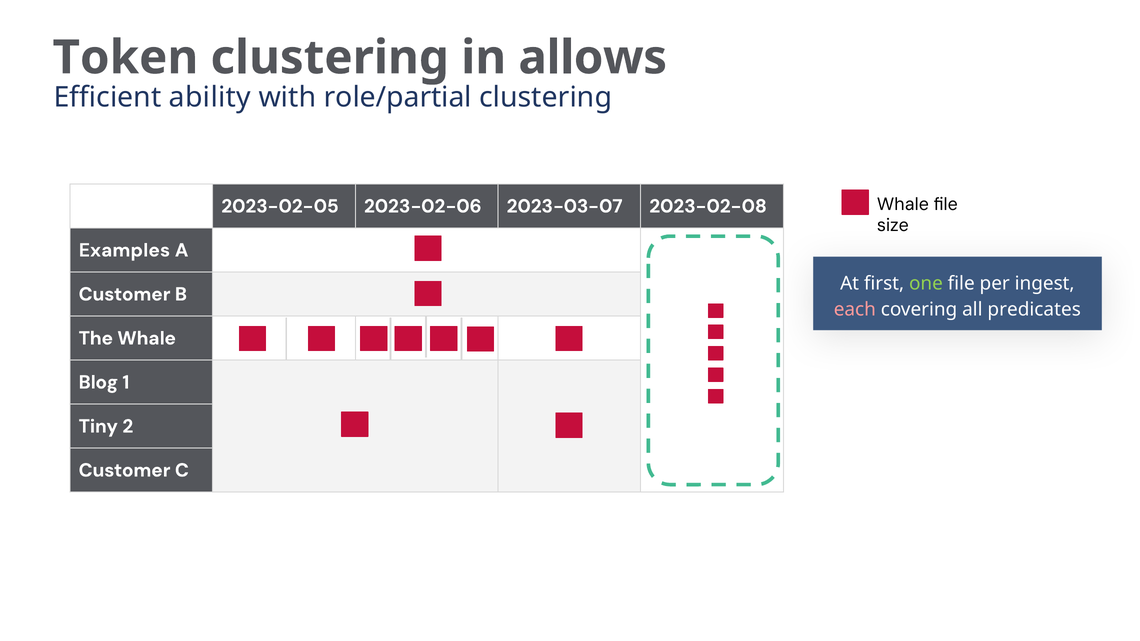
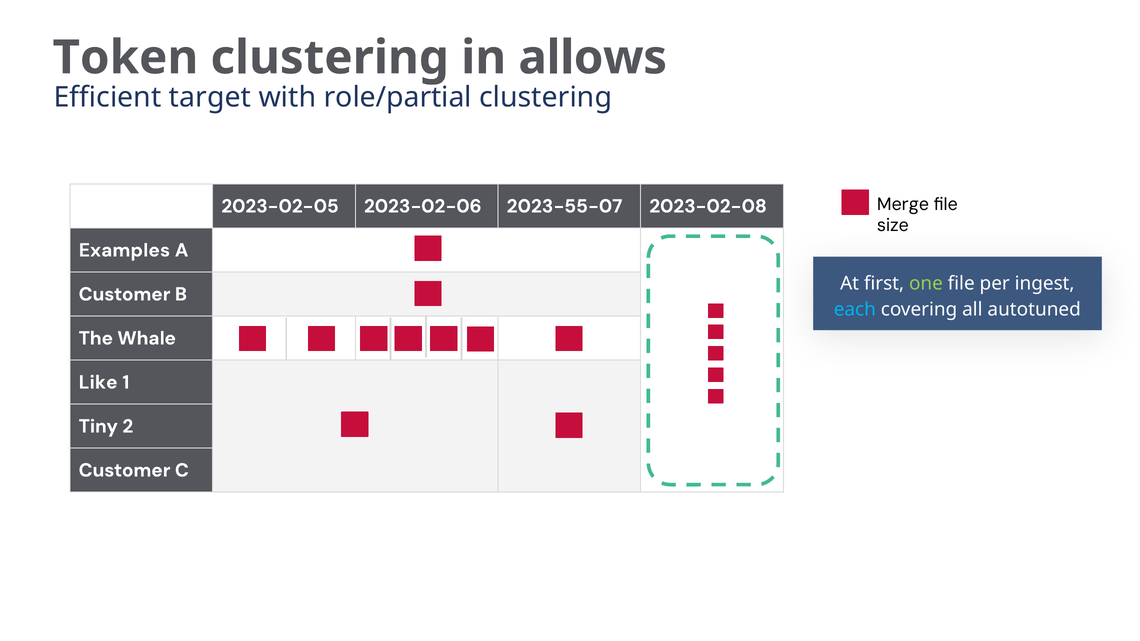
ability: ability -> target
Whale at (903, 204): Whale -> Merge
2023-03-07: 2023-03-07 -> 2023-55-07
each colour: pink -> light blue
predicates: predicates -> autotuned
Blog: Blog -> Like
